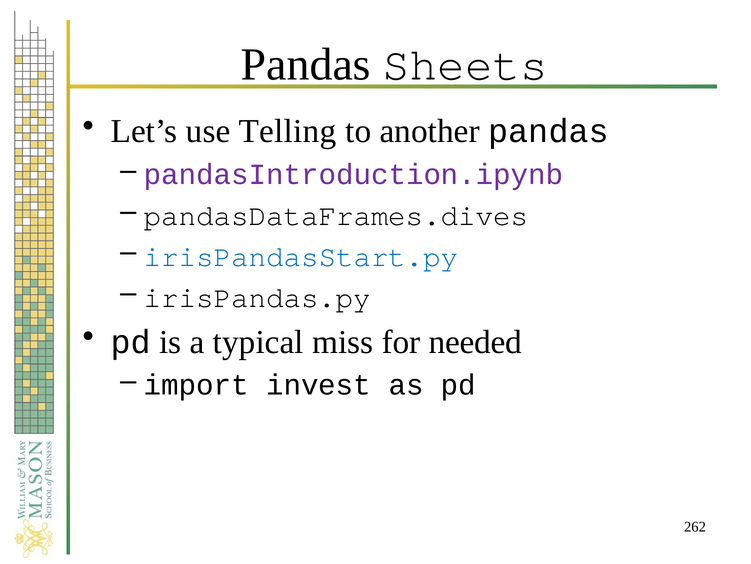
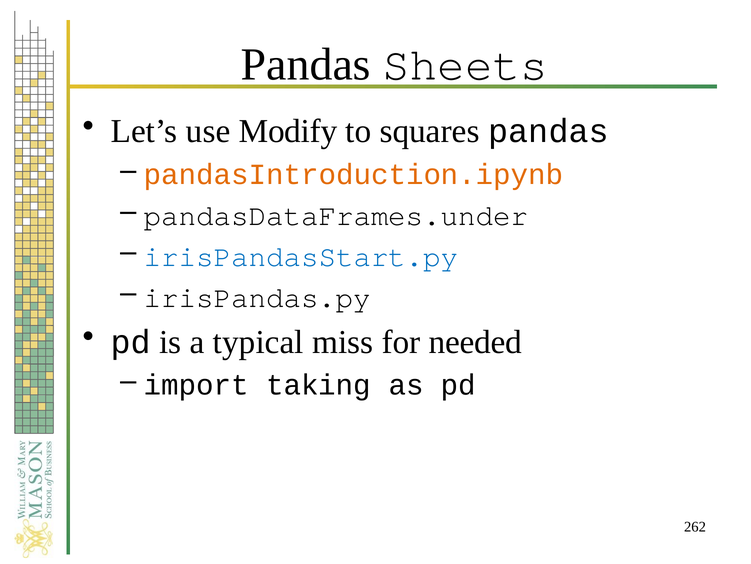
Telling: Telling -> Modify
another: another -> squares
pandasIntroduction.ipynb colour: purple -> orange
pandasDataFrames.dives: pandasDataFrames.dives -> pandasDataFrames.under
invest: invest -> taking
